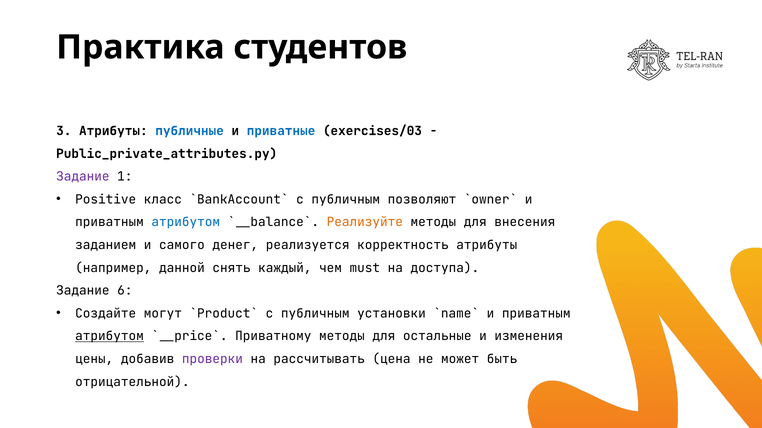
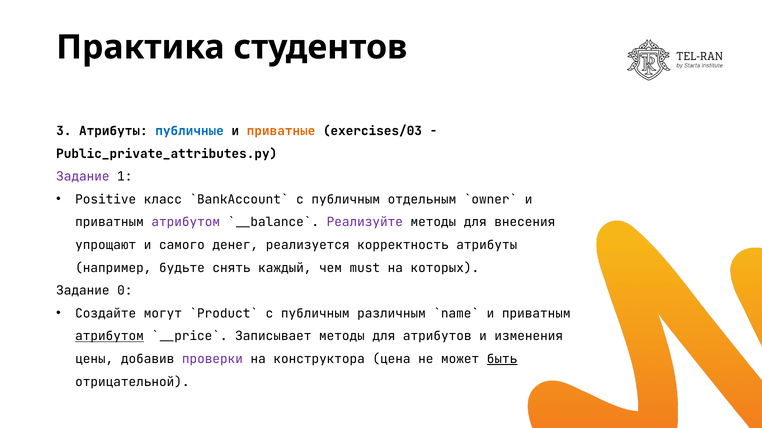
приватные colour: blue -> orange
позволяют: позволяют -> отдельным
атрибутом at (186, 223) colour: blue -> purple
Реализуйте colour: orange -> purple
заданием: заданием -> упрощают
данной: данной -> будьте
доступа: доступа -> которых
6: 6 -> 0
установки: установки -> различным
Приватному: Приватному -> Записывает
остальные: остальные -> атрибутов
рассчитывать: рассчитывать -> конструктора
быть underline: none -> present
